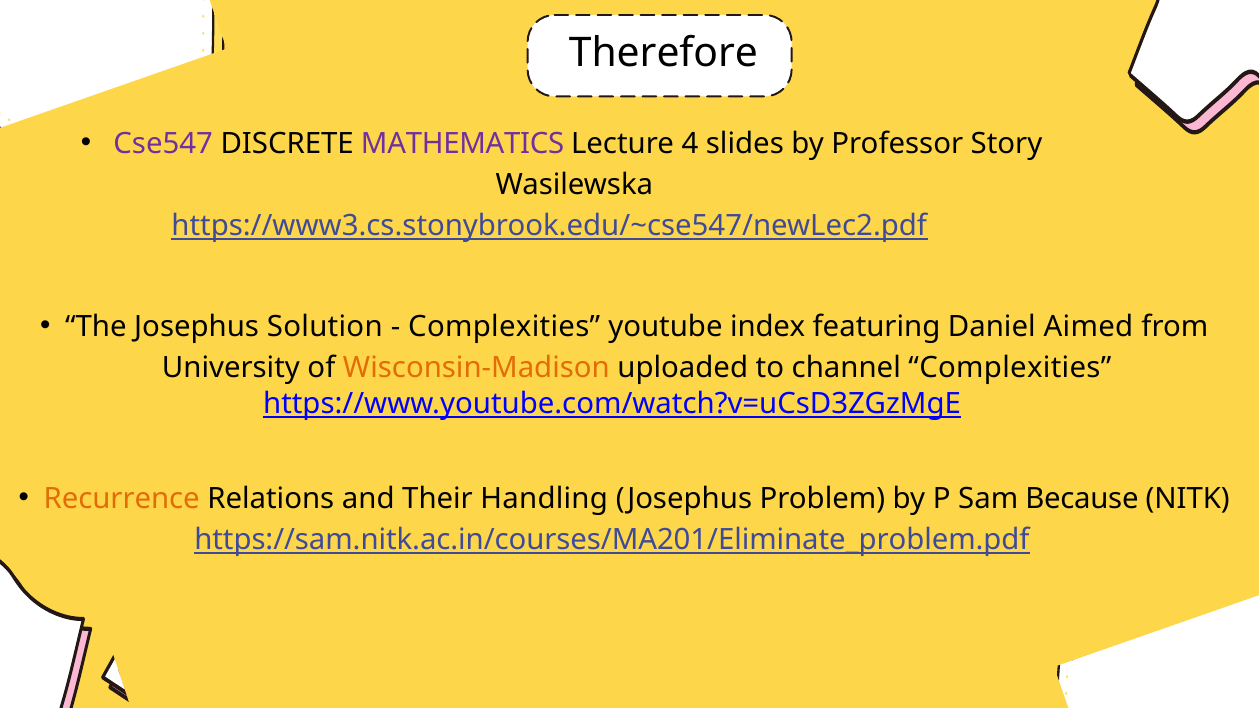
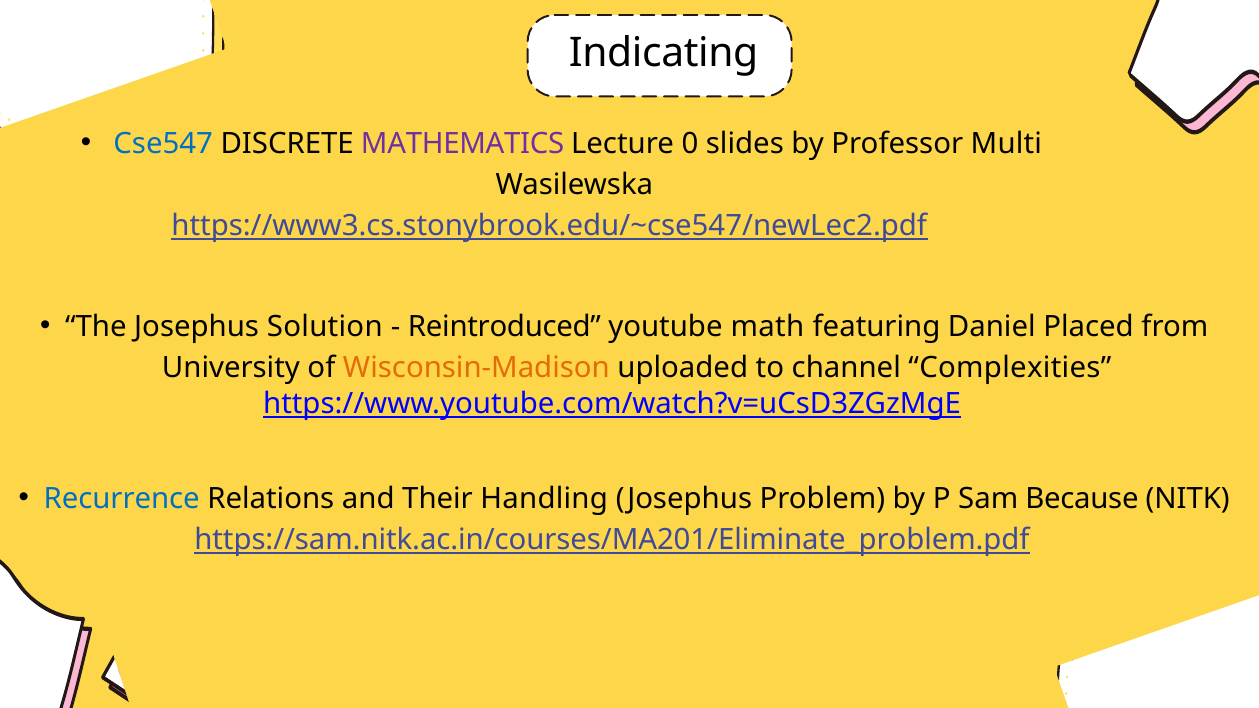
Therefore: Therefore -> Indicating
Cse547 colour: purple -> blue
4: 4 -> 0
Story: Story -> Multi
Complexities at (504, 326): Complexities -> Reintroduced
index: index -> math
Aimed: Aimed -> Placed
Recurrence colour: orange -> blue
